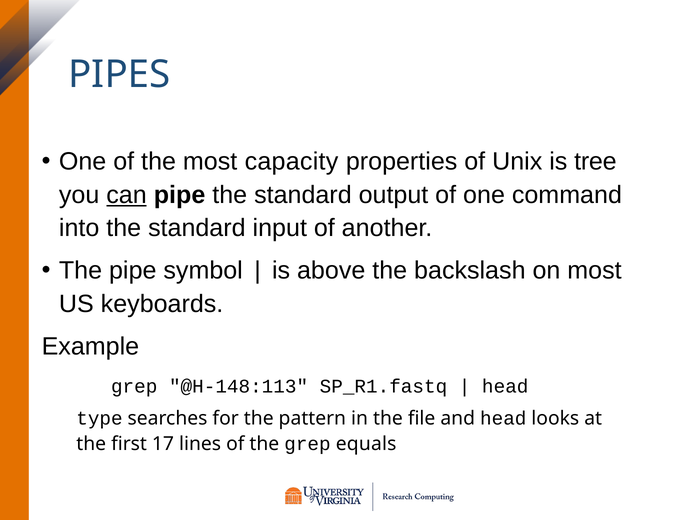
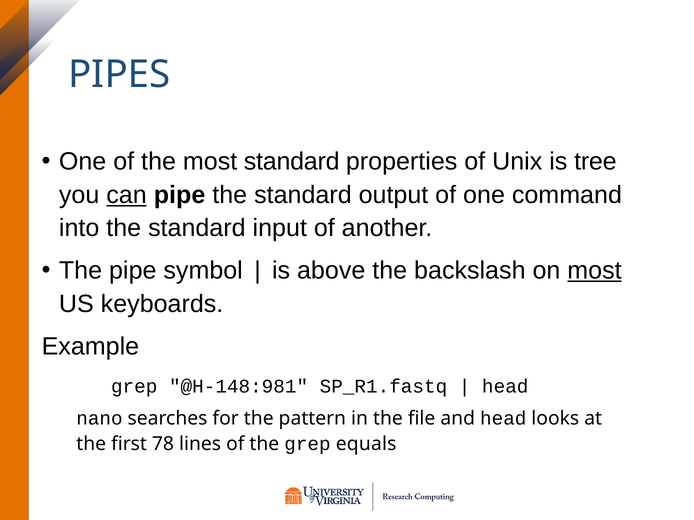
most capacity: capacity -> standard
most at (594, 271) underline: none -> present
@H-148:113: @H-148:113 -> @H-148:981
type: type -> nano
17: 17 -> 78
